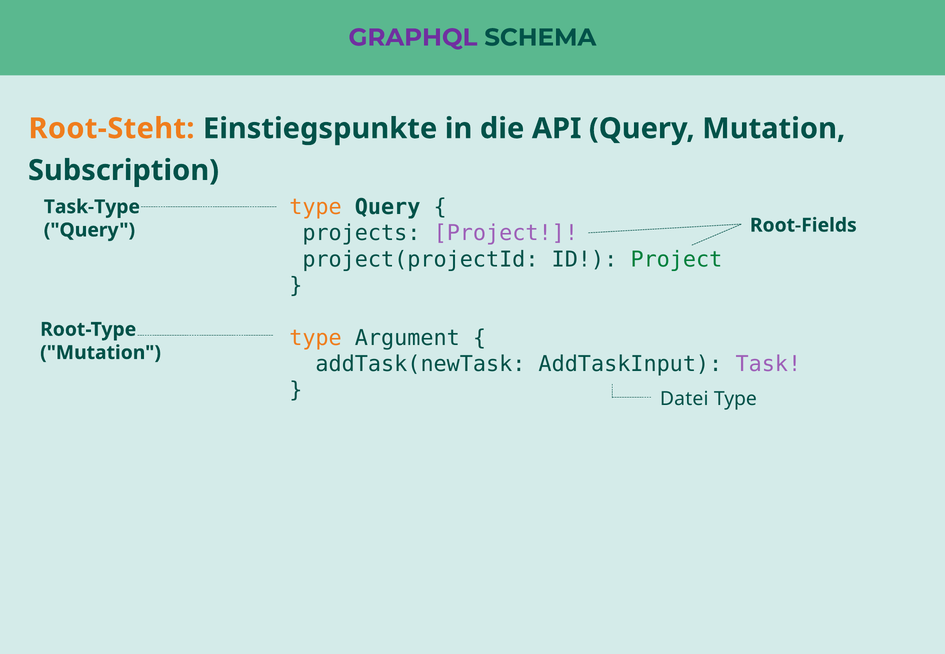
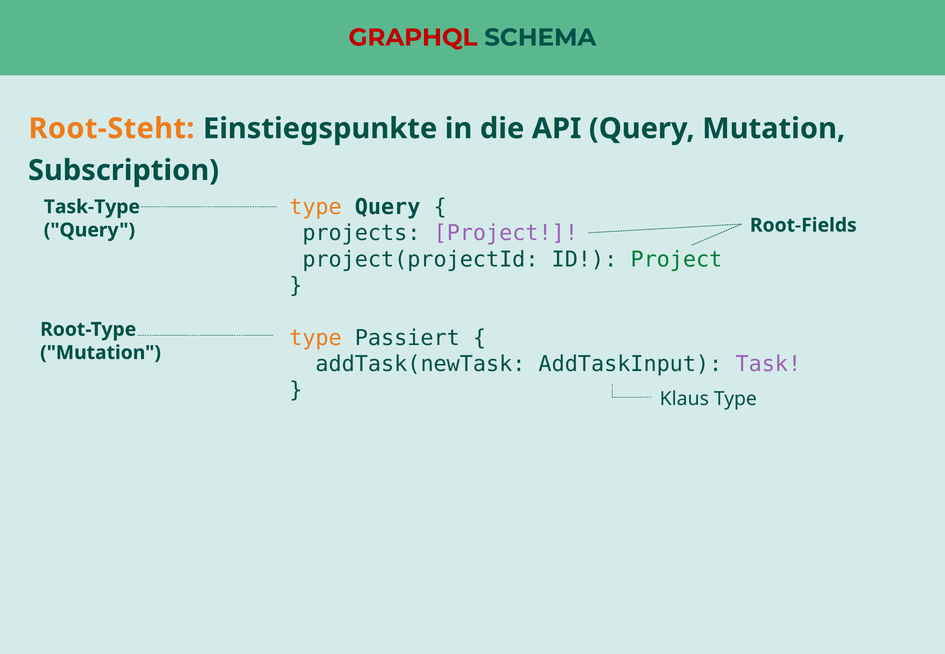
GRAPHQL colour: purple -> red
Argument: Argument -> Passiert
Datei: Datei -> Klaus
